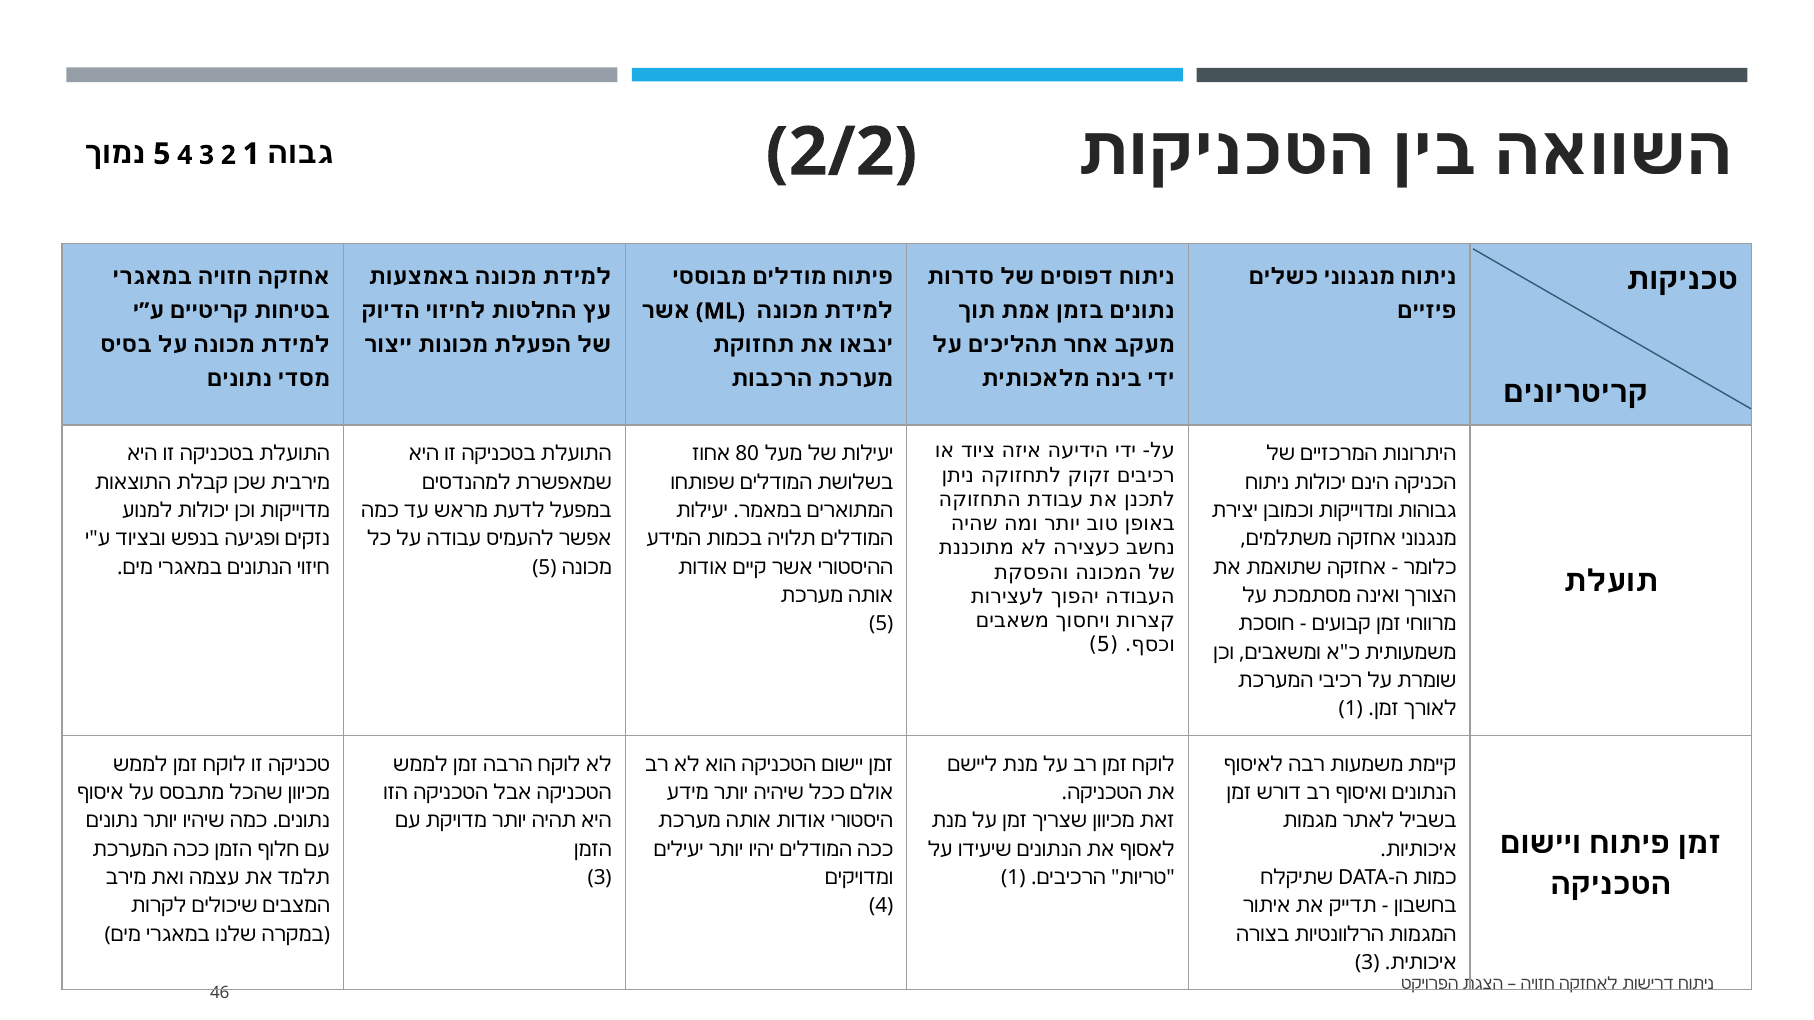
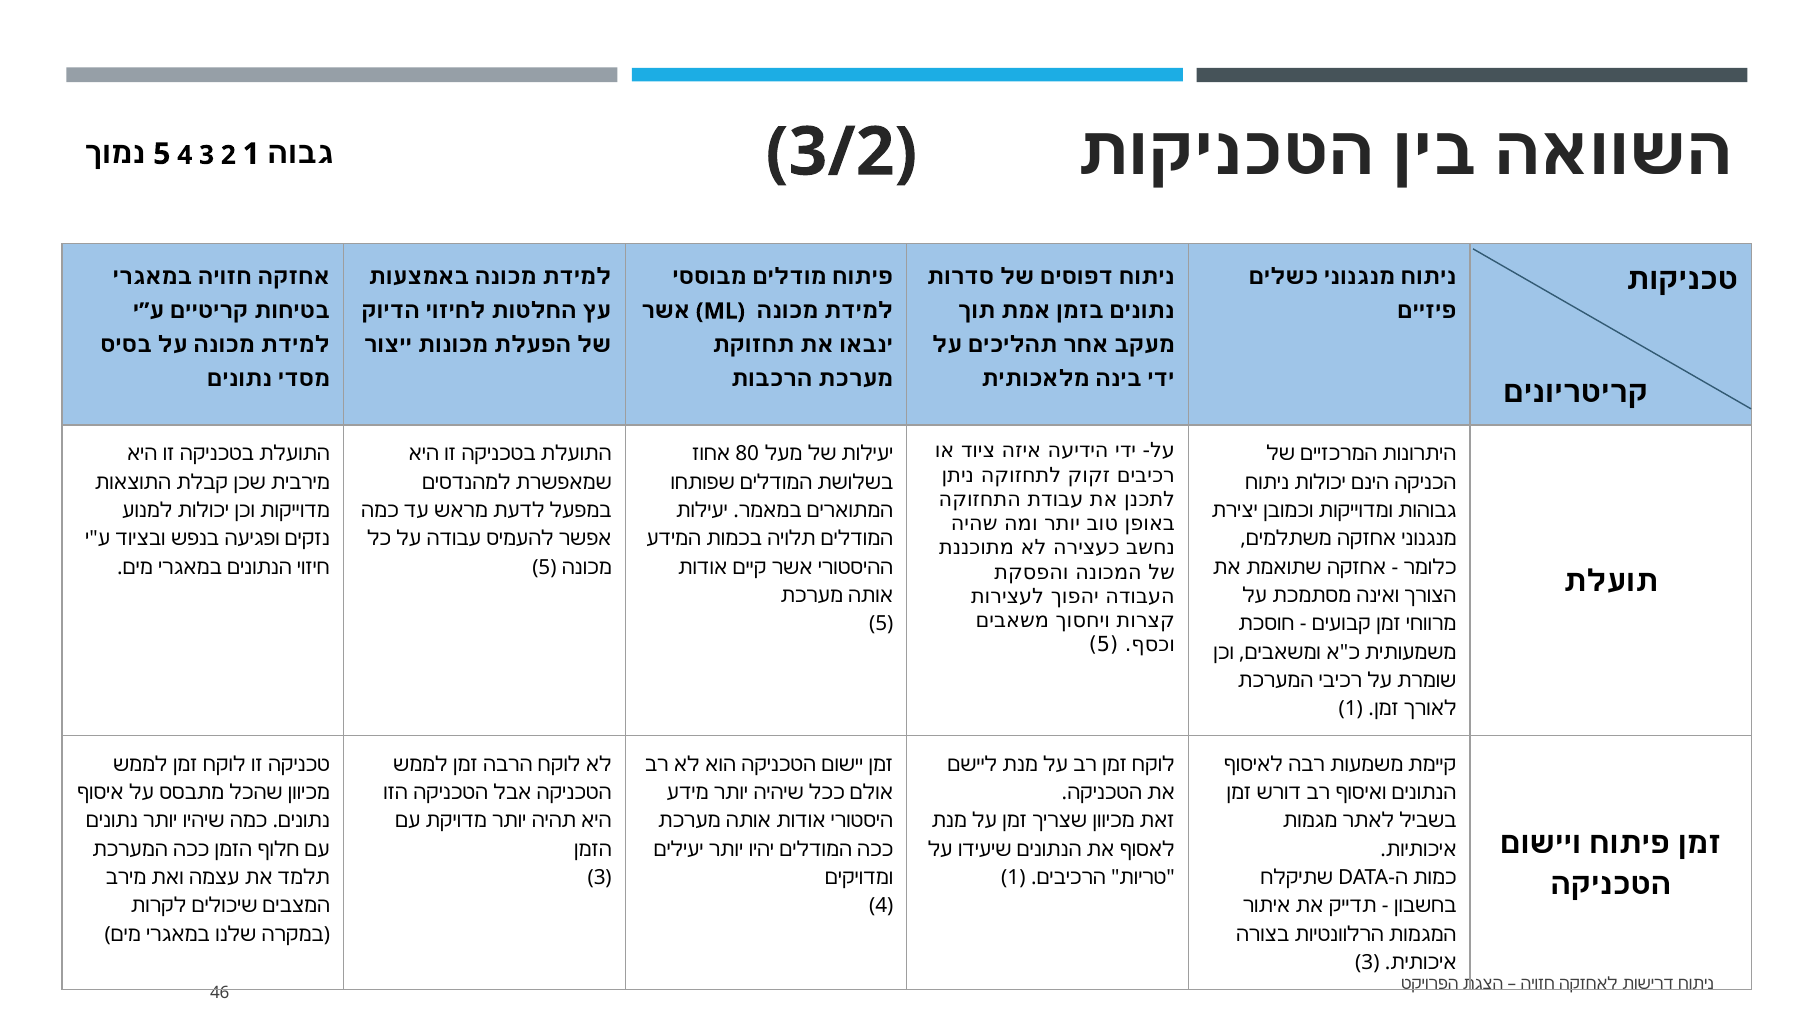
2/2: 2/2 -> 3/2
